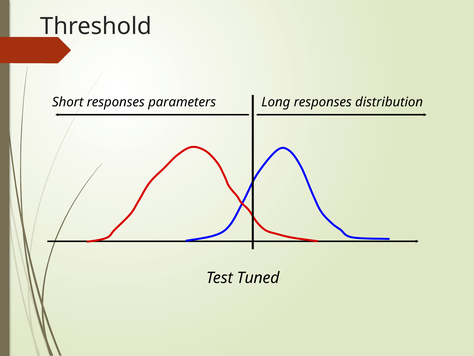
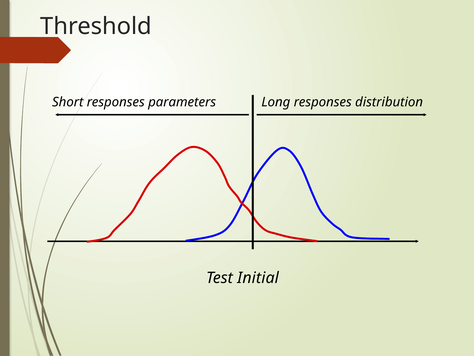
Tuned: Tuned -> Initial
